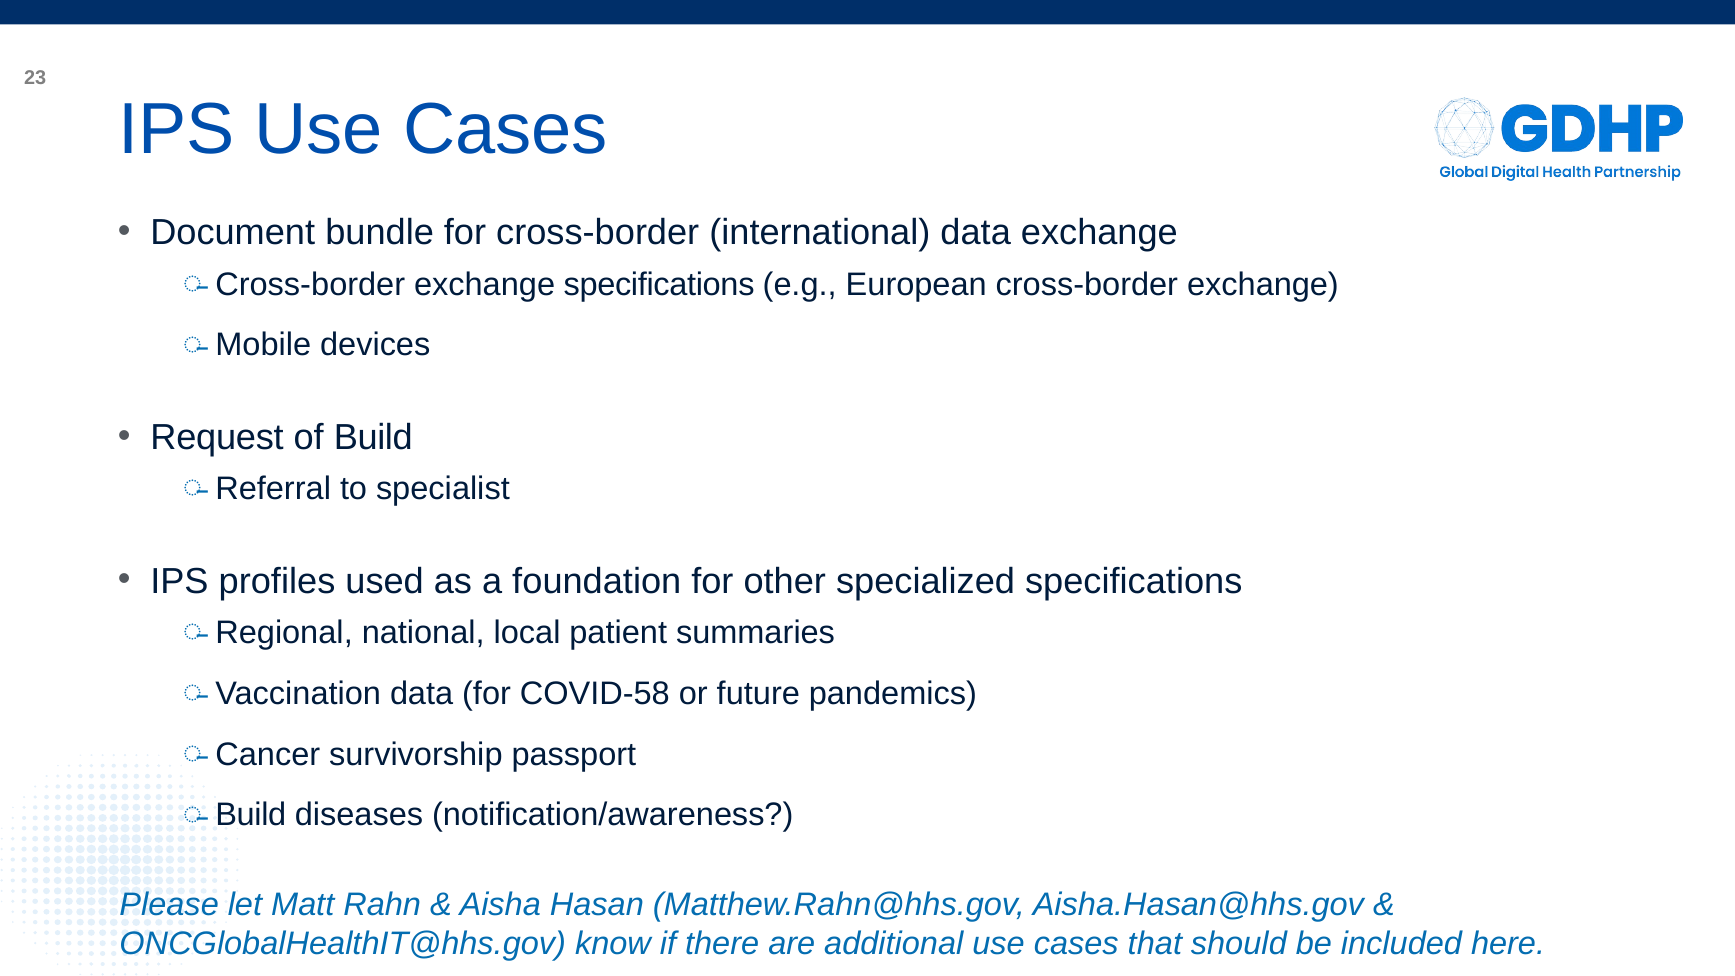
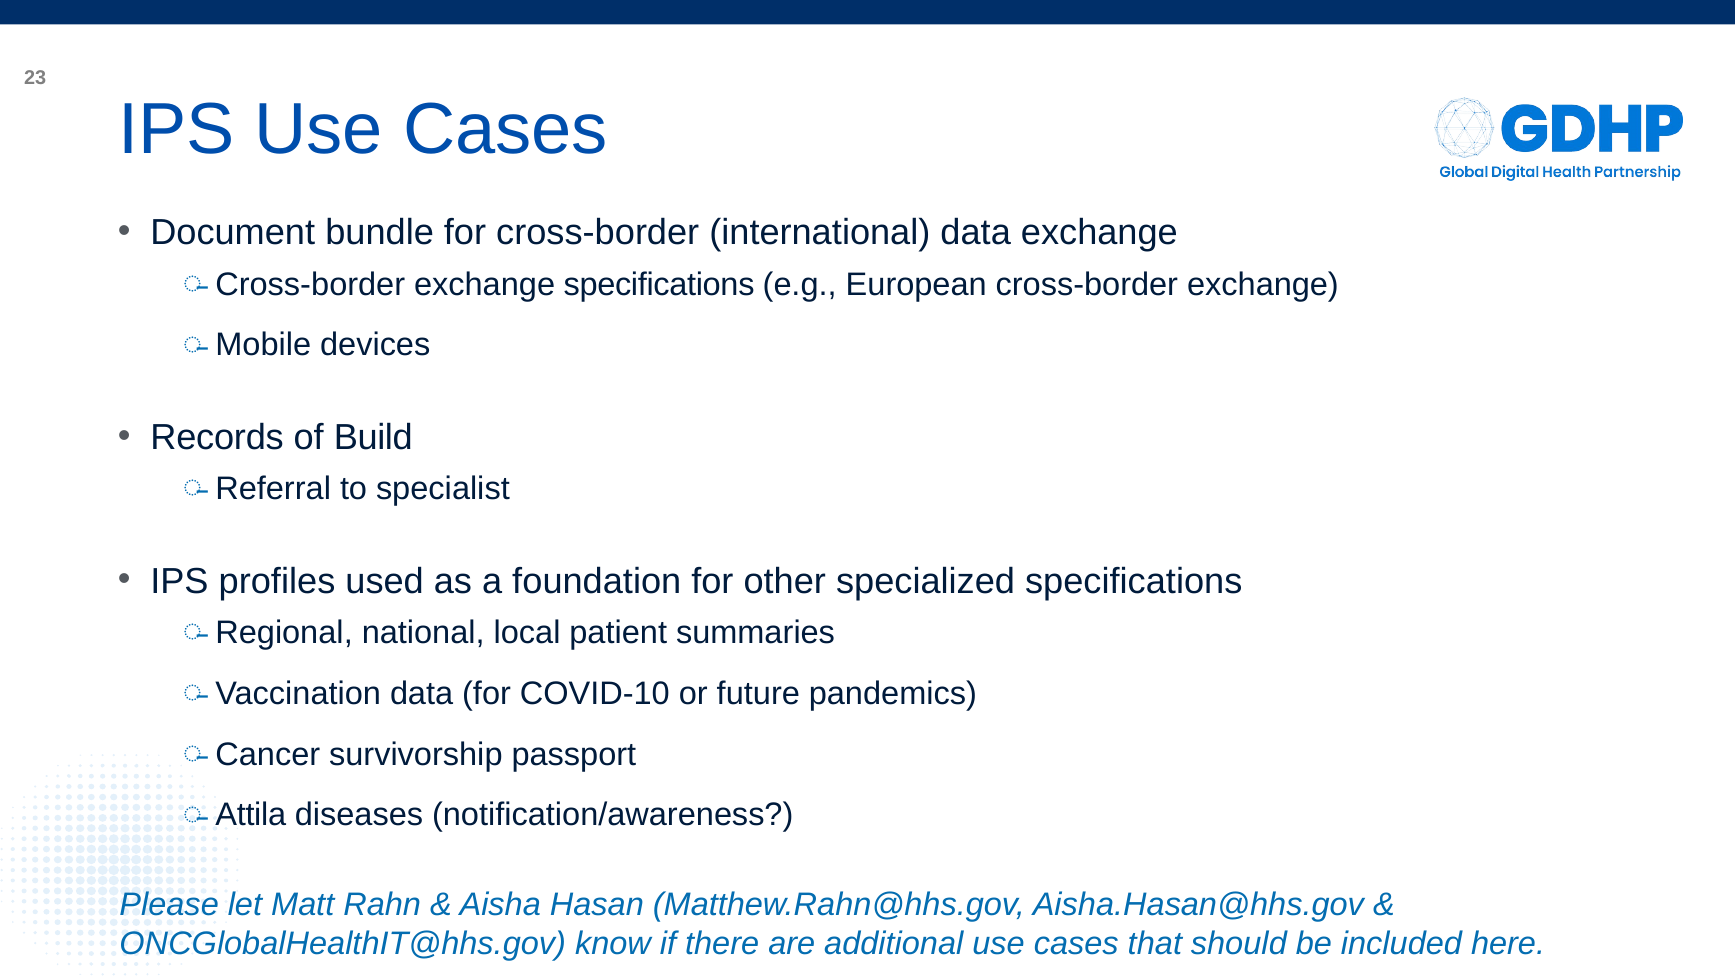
Request: Request -> Records
COVID-58: COVID-58 -> COVID-10
Build at (251, 815): Build -> Attila
